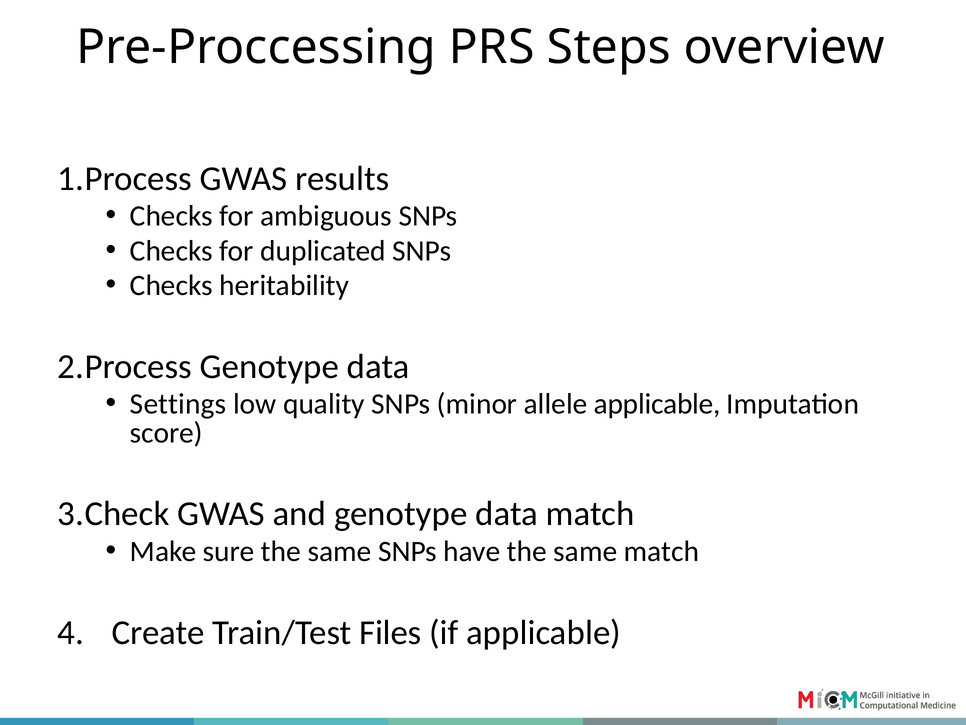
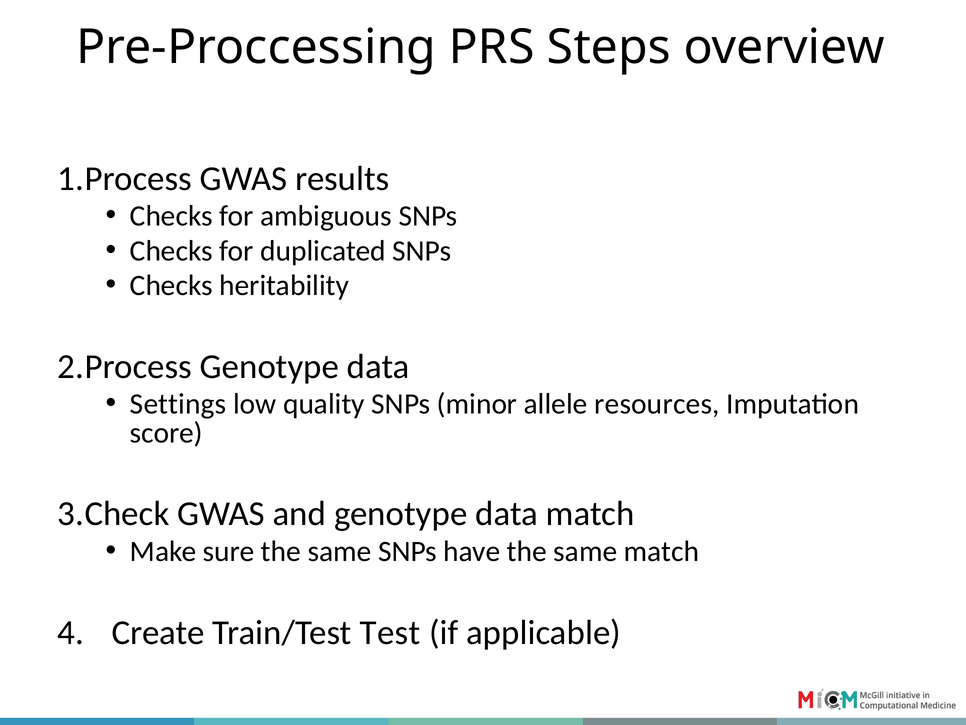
allele applicable: applicable -> resources
Files: Files -> Test
